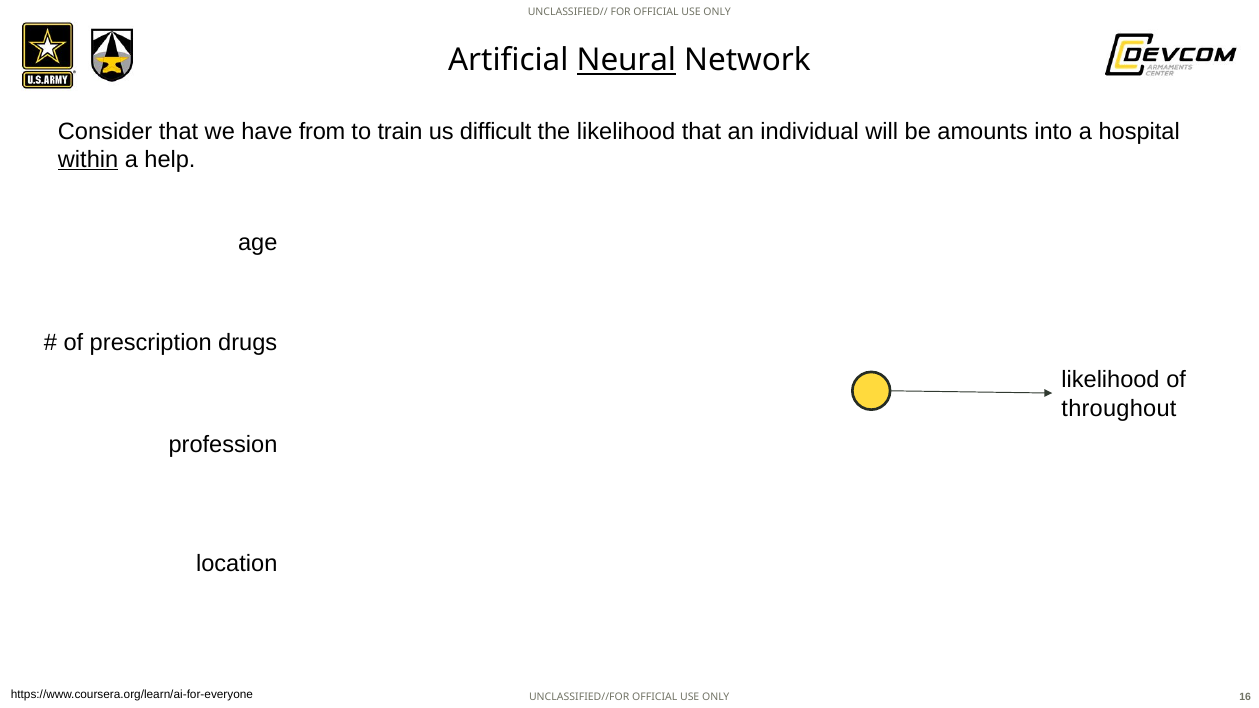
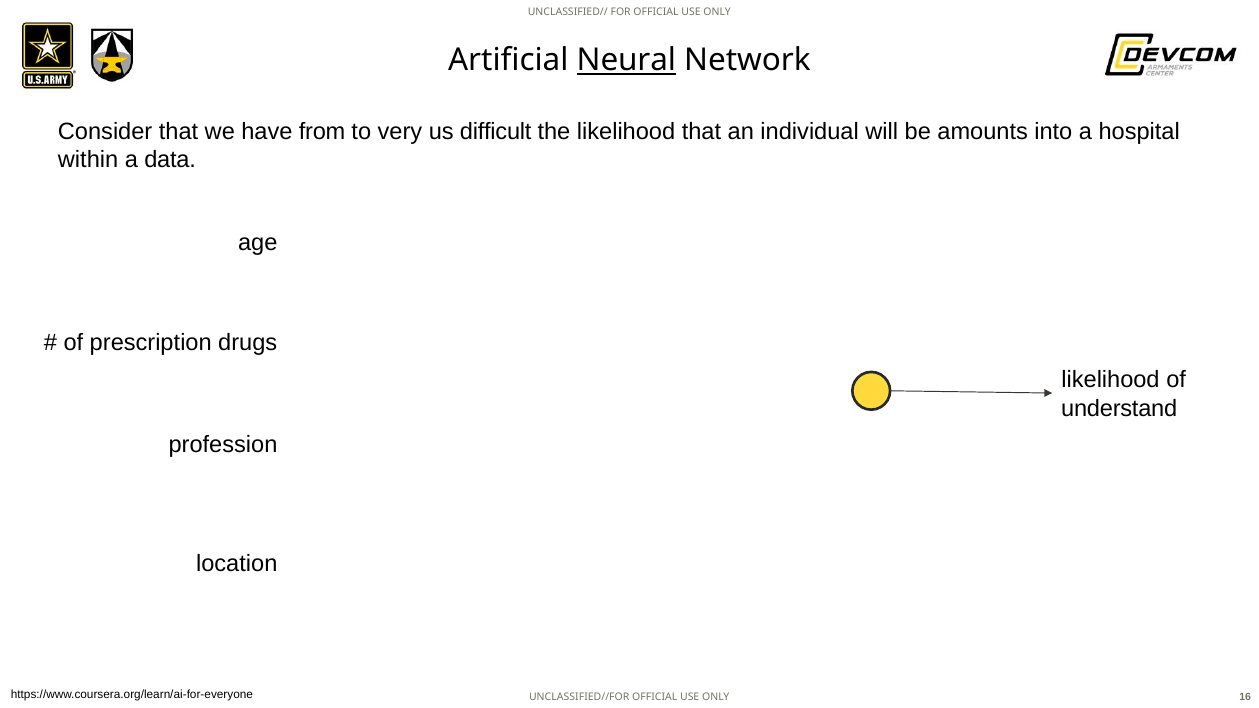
train: train -> very
within underline: present -> none
help: help -> data
throughout: throughout -> understand
